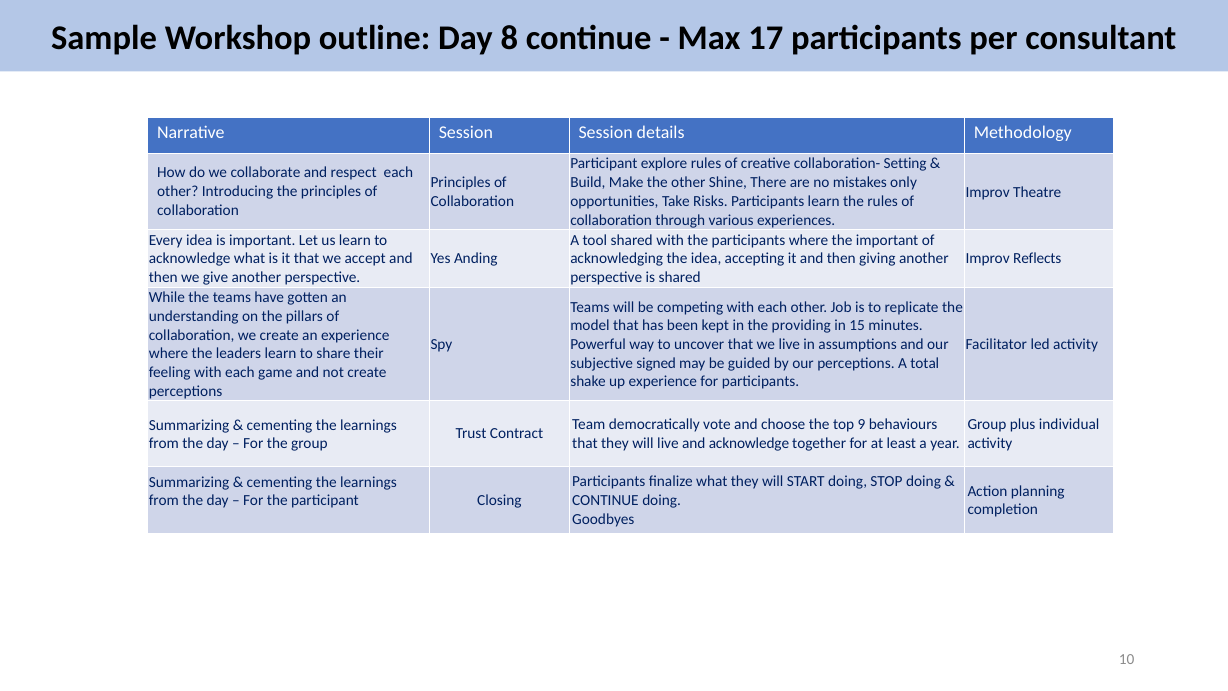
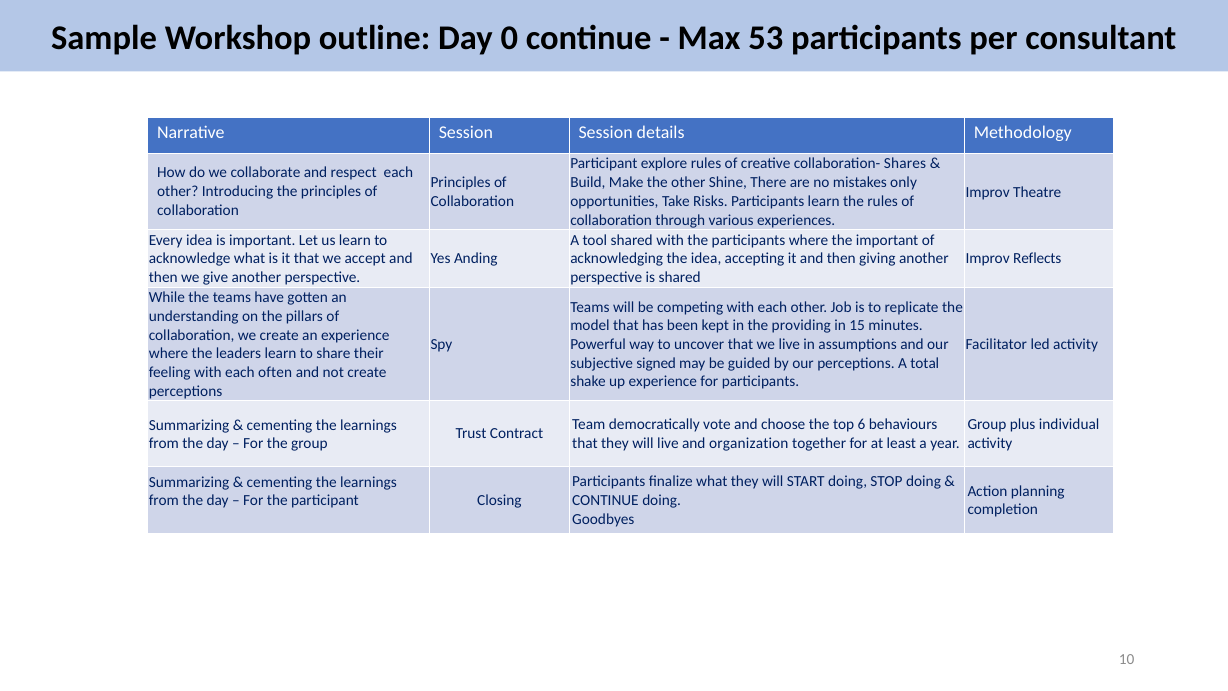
8: 8 -> 0
17: 17 -> 53
Setting: Setting -> Shares
game: game -> often
9: 9 -> 6
and acknowledge: acknowledge -> organization
